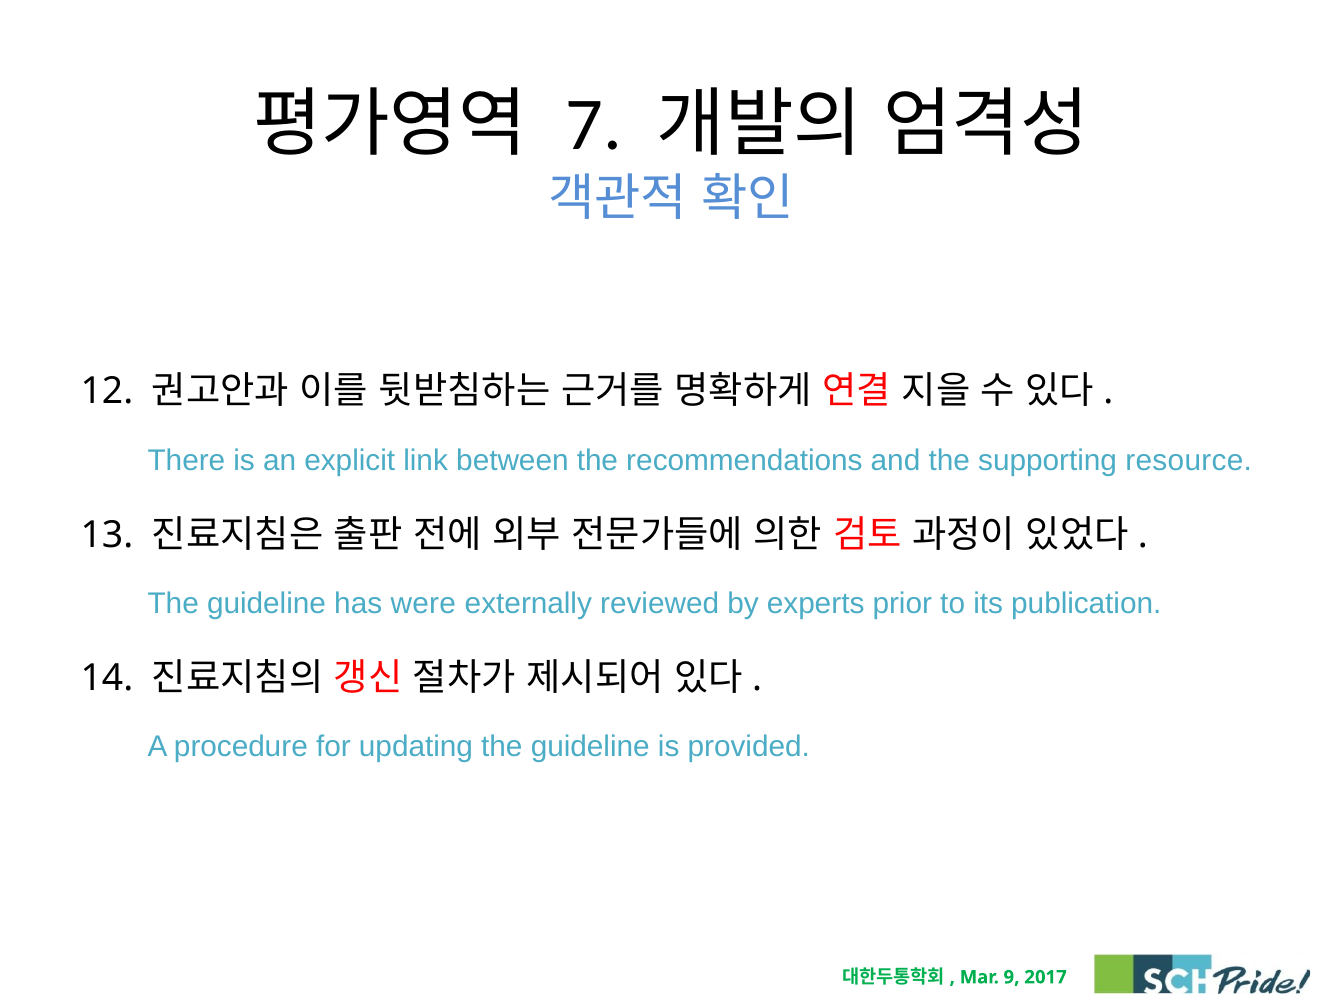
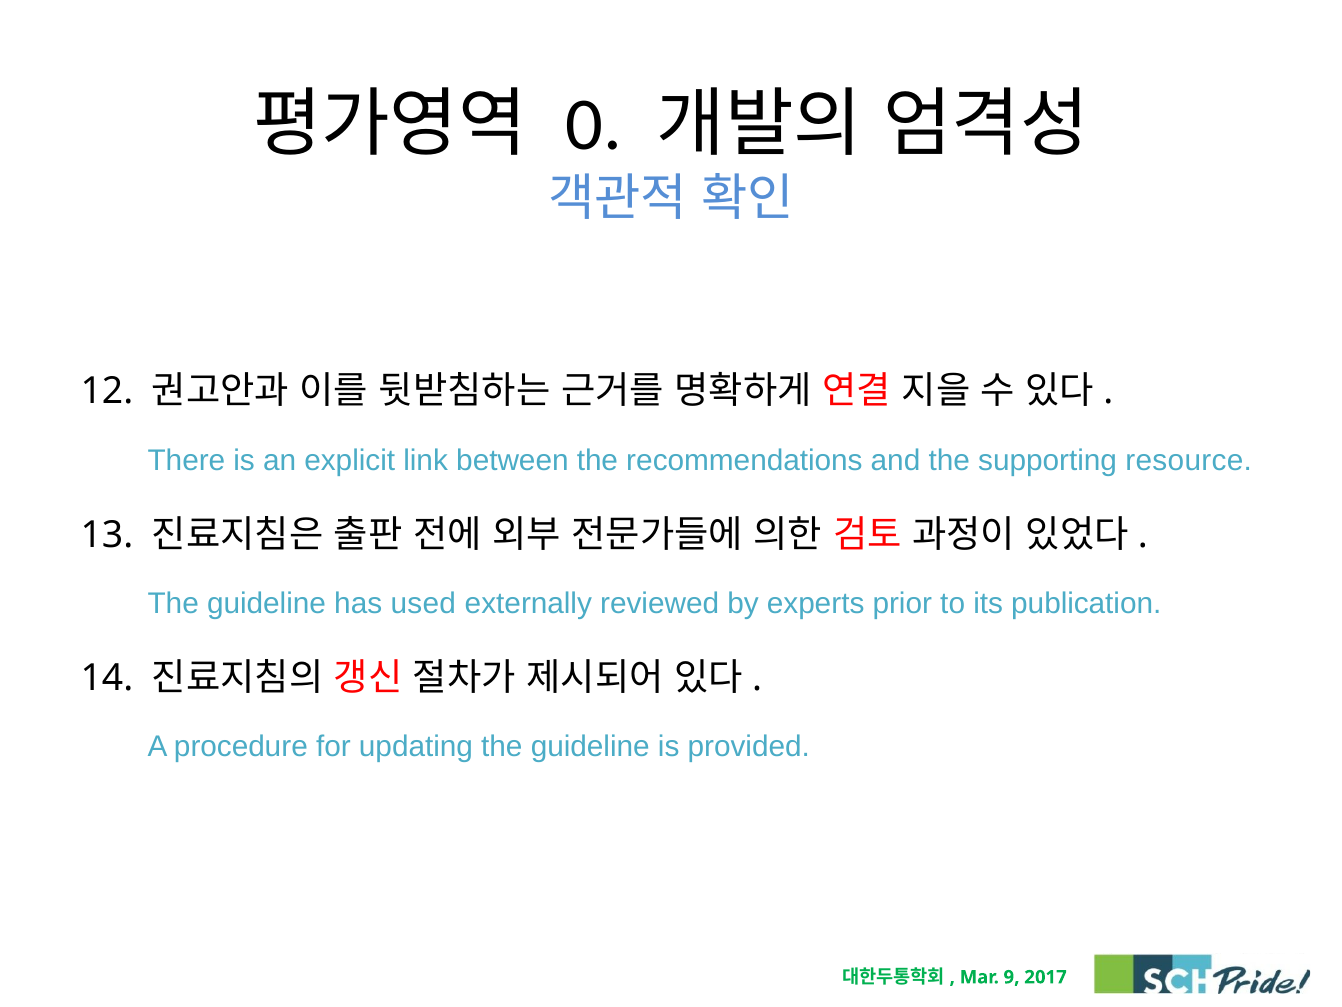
7: 7 -> 0
were: were -> used
